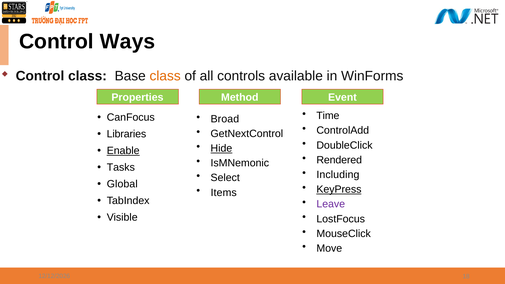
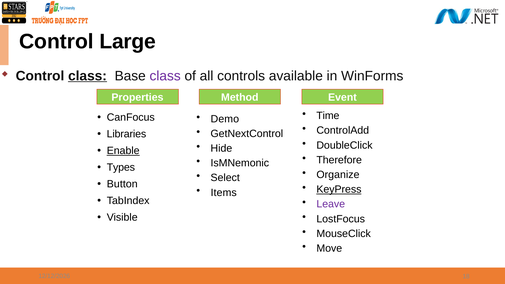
Ways: Ways -> Large
class at (87, 76) underline: none -> present
class at (165, 76) colour: orange -> purple
Broad: Broad -> Demo
Hide underline: present -> none
Rendered: Rendered -> Therefore
Tasks: Tasks -> Types
Including: Including -> Organize
Global: Global -> Button
